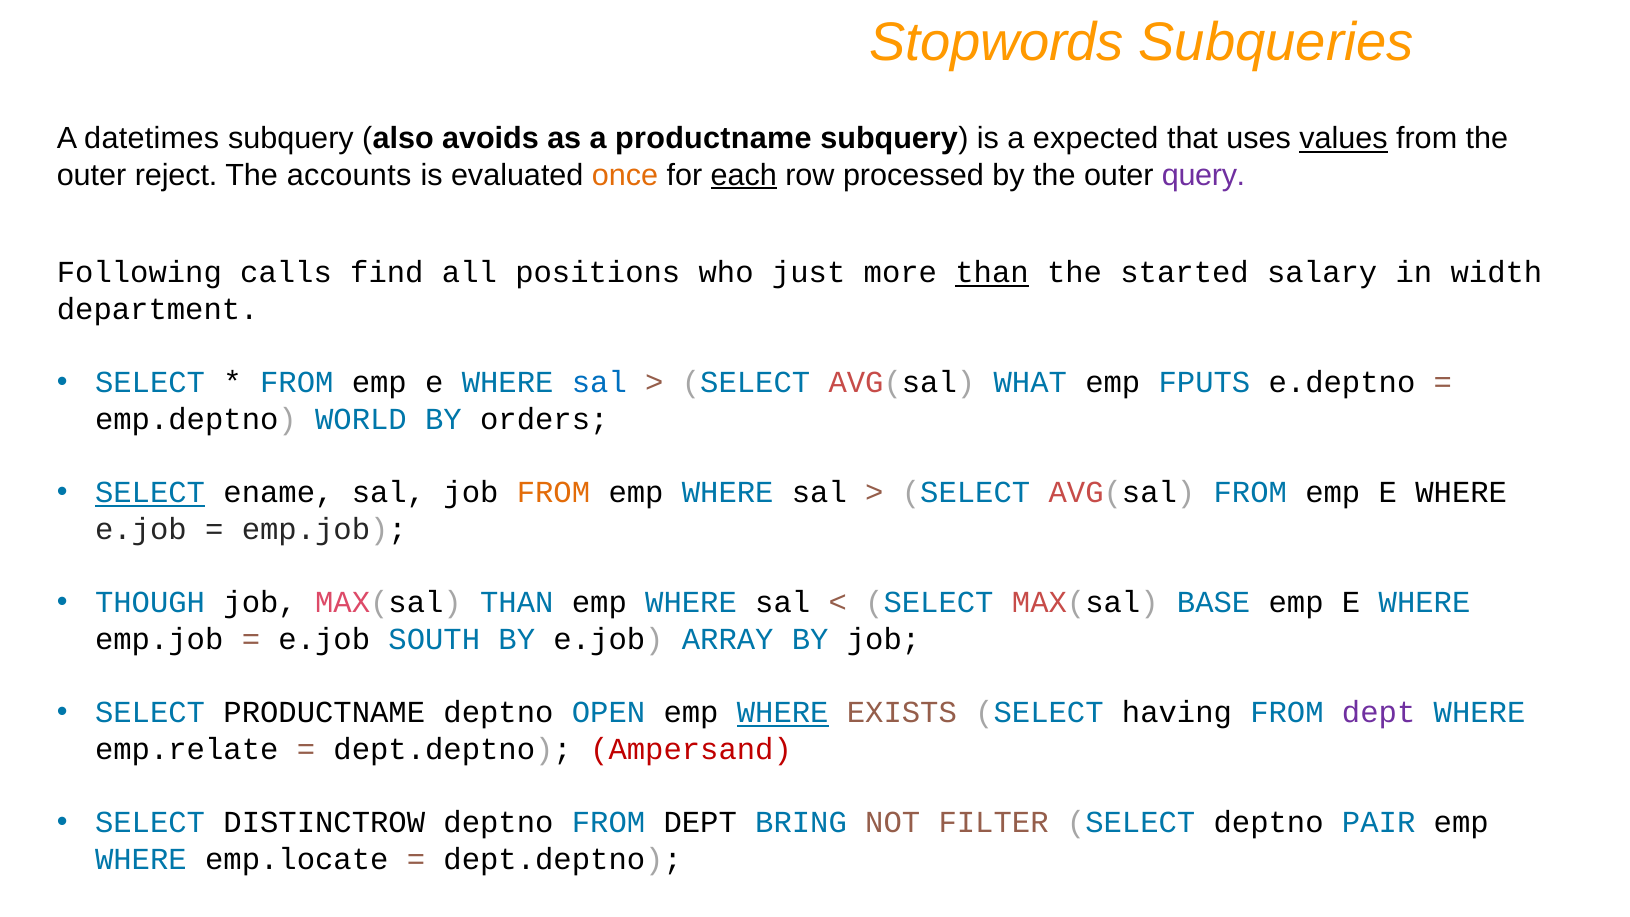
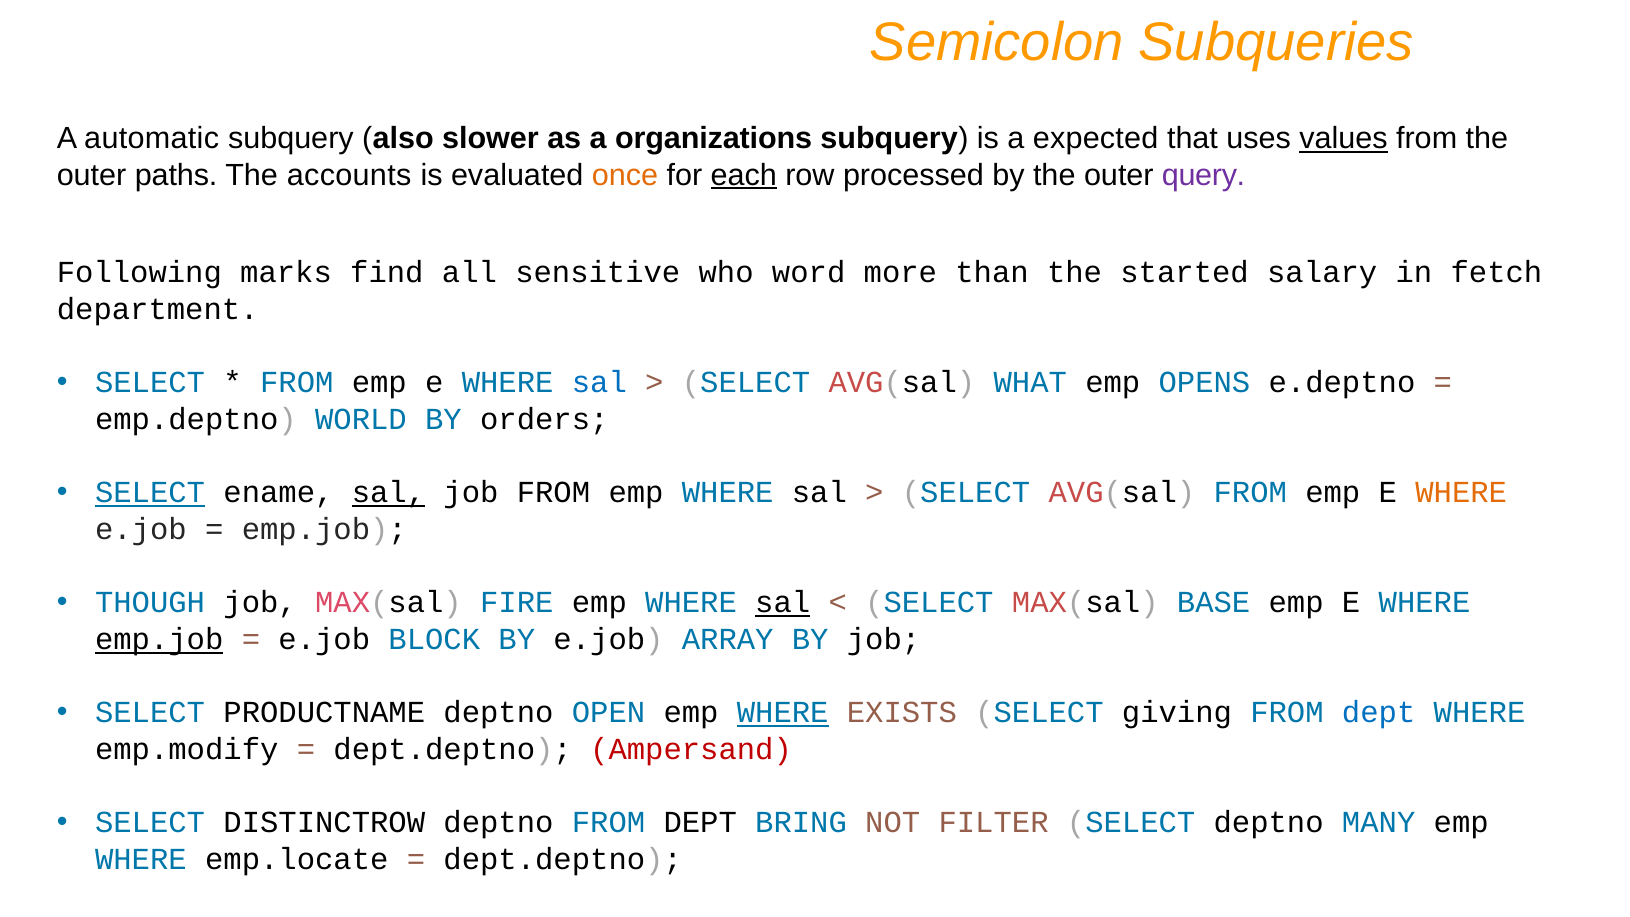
Stopwords: Stopwords -> Semicolon
datetimes: datetimes -> automatic
avoids: avoids -> slower
a productname: productname -> organizations
reject: reject -> paths
calls: calls -> marks
positions: positions -> sensitive
just: just -> word
than at (992, 273) underline: present -> none
width: width -> fetch
FPUTS: FPUTS -> OPENS
sal at (388, 493) underline: none -> present
FROM at (553, 493) colour: orange -> black
WHERE at (1461, 493) colour: black -> orange
MAX(sal THAN: THAN -> FIRE
sal at (783, 603) underline: none -> present
emp.job at (159, 639) underline: none -> present
SOUTH: SOUTH -> BLOCK
having: having -> giving
dept at (1379, 713) colour: purple -> blue
emp.relate: emp.relate -> emp.modify
PAIR: PAIR -> MANY
